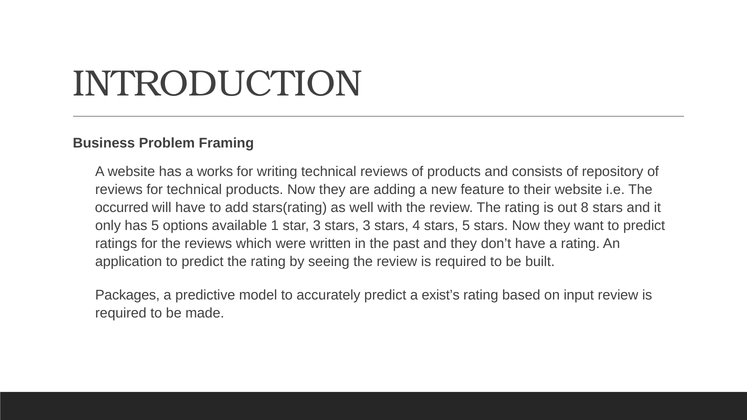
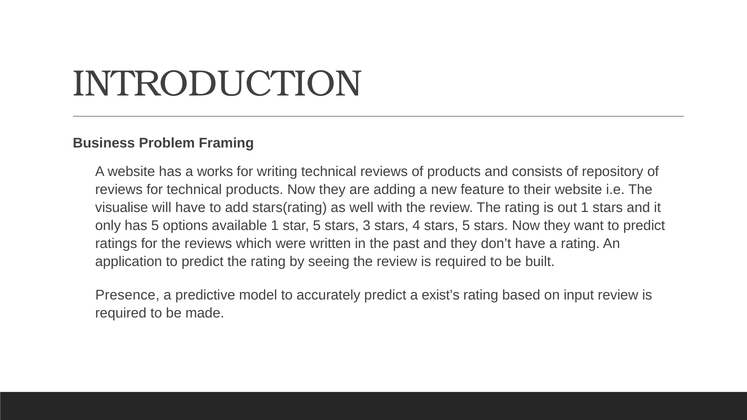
occurred: occurred -> visualise
out 8: 8 -> 1
star 3: 3 -> 5
Packages: Packages -> Presence
